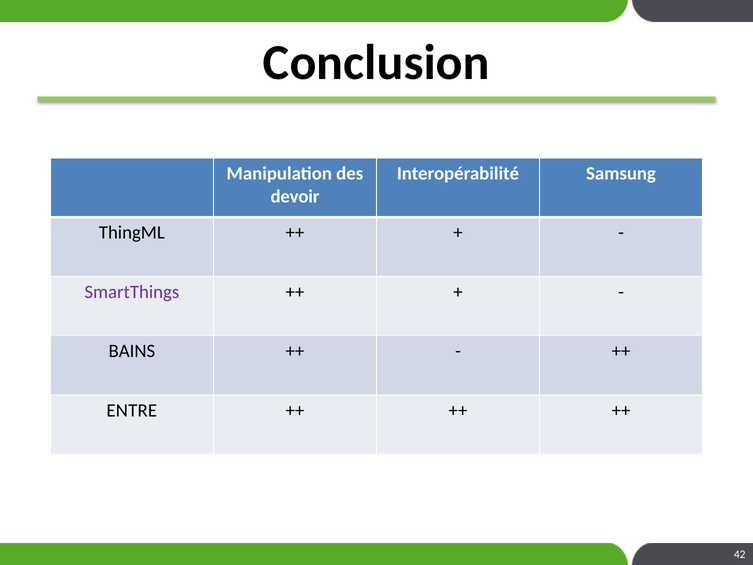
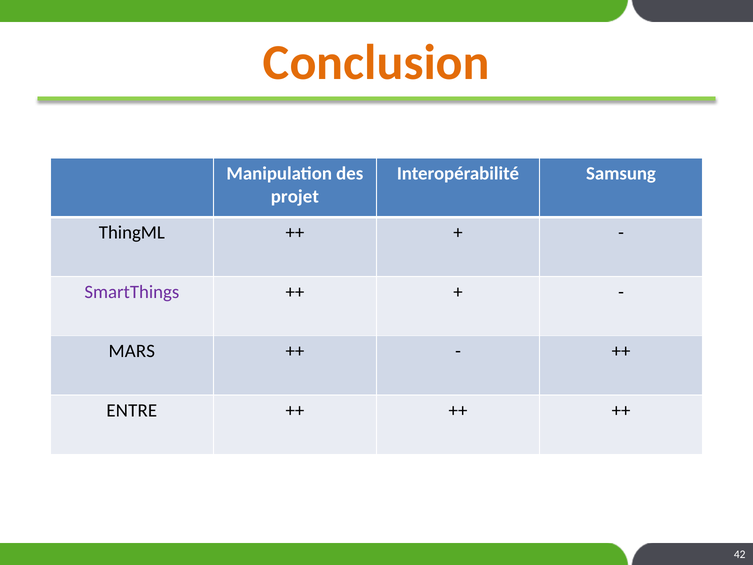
Conclusion colour: black -> orange
devoir: devoir -> projet
BAINS: BAINS -> MARS
